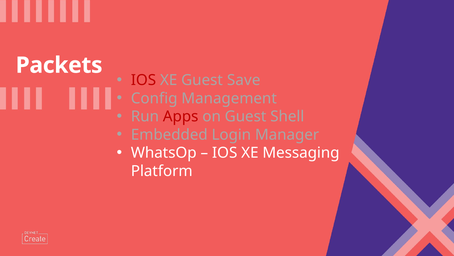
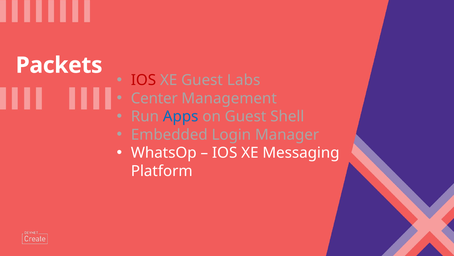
Save: Save -> Labs
Config: Config -> Center
Apps colour: red -> blue
